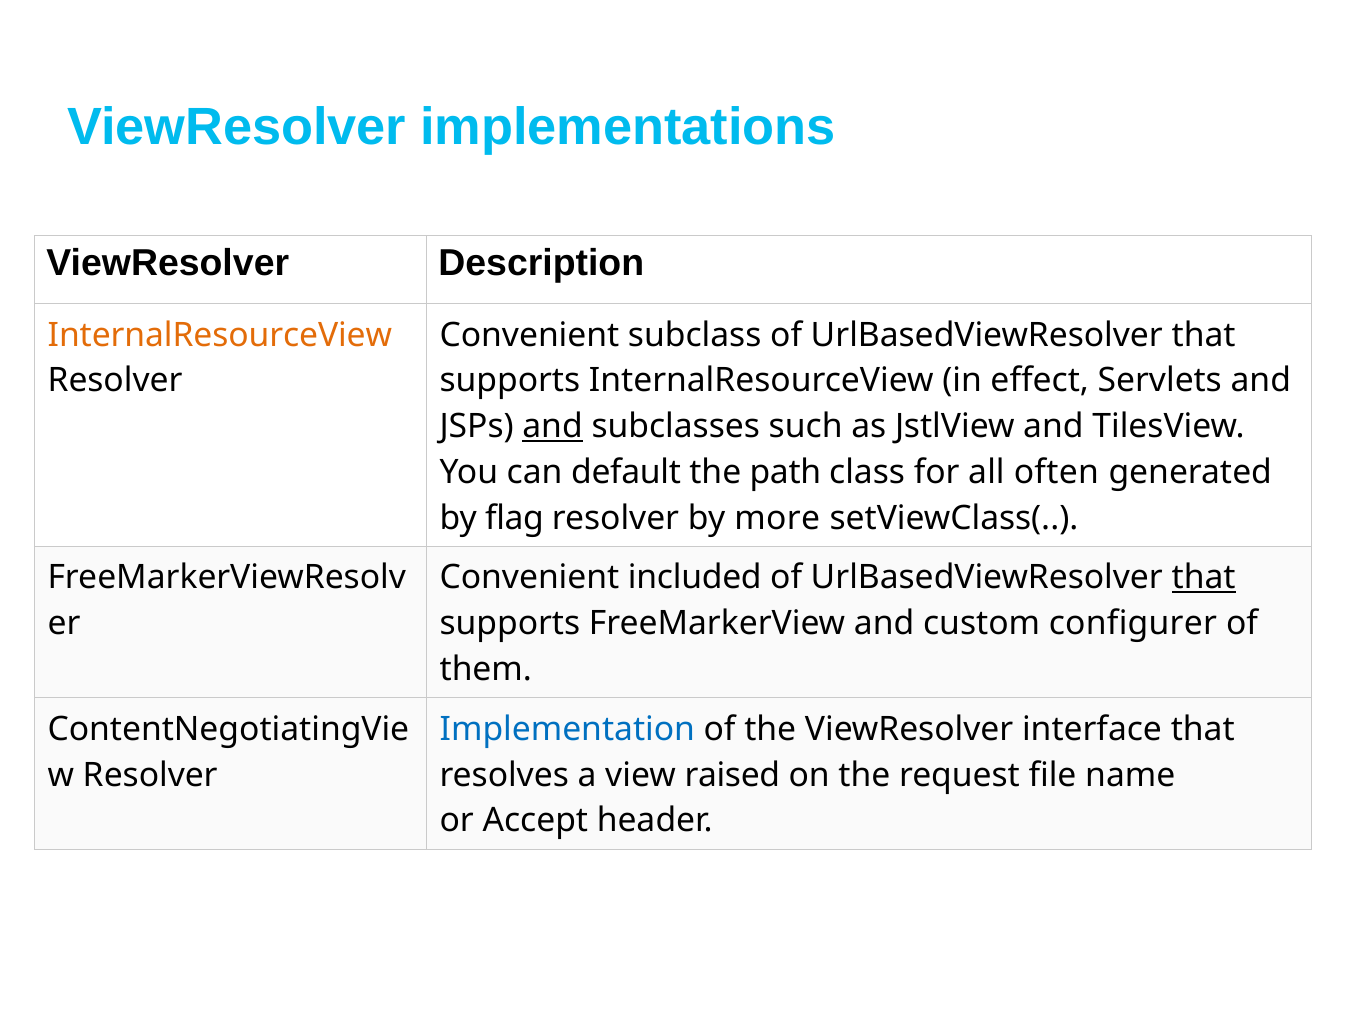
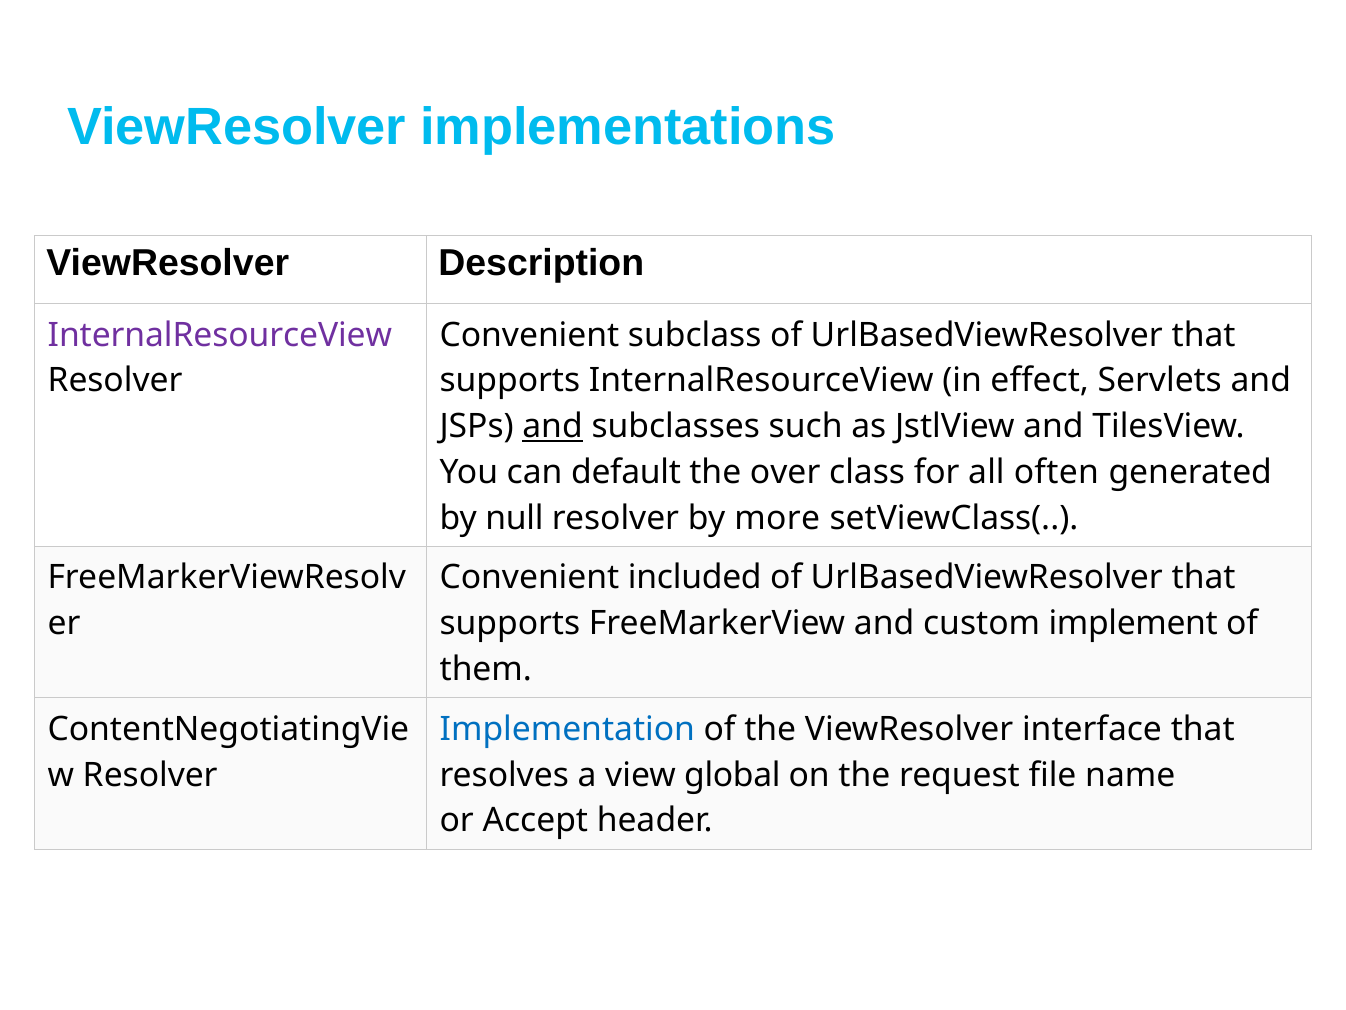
InternalResourceView at (220, 335) colour: orange -> purple
path: path -> over
flag: flag -> null
that at (1204, 577) underline: present -> none
configurer: configurer -> implement
raised: raised -> global
